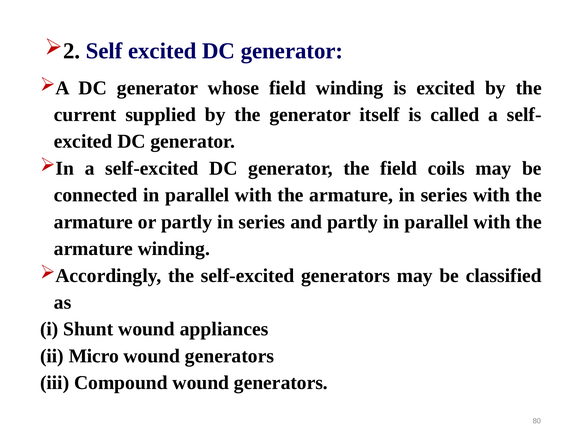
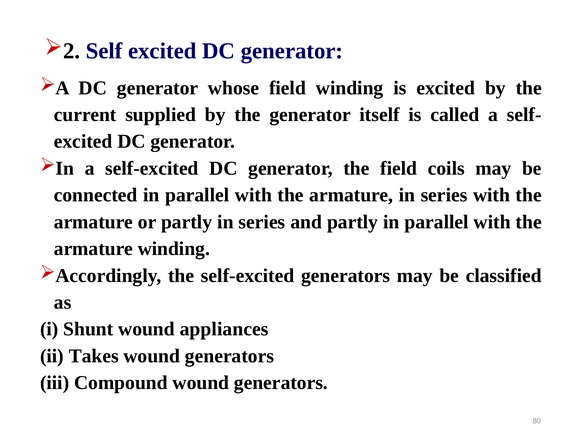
Micro: Micro -> Takes
